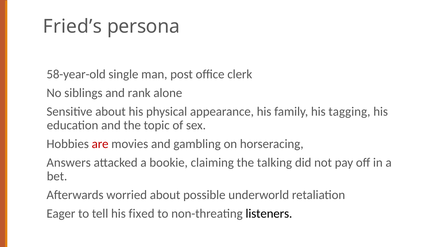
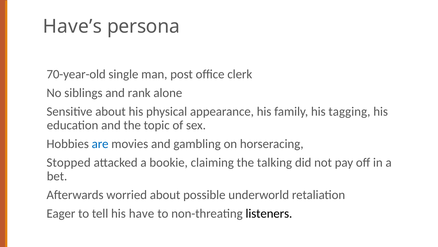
Fried’s: Fried’s -> Have’s
58-year-old: 58-year-old -> 70-year-old
are colour: red -> blue
Answers: Answers -> Stopped
fixed: fixed -> have
